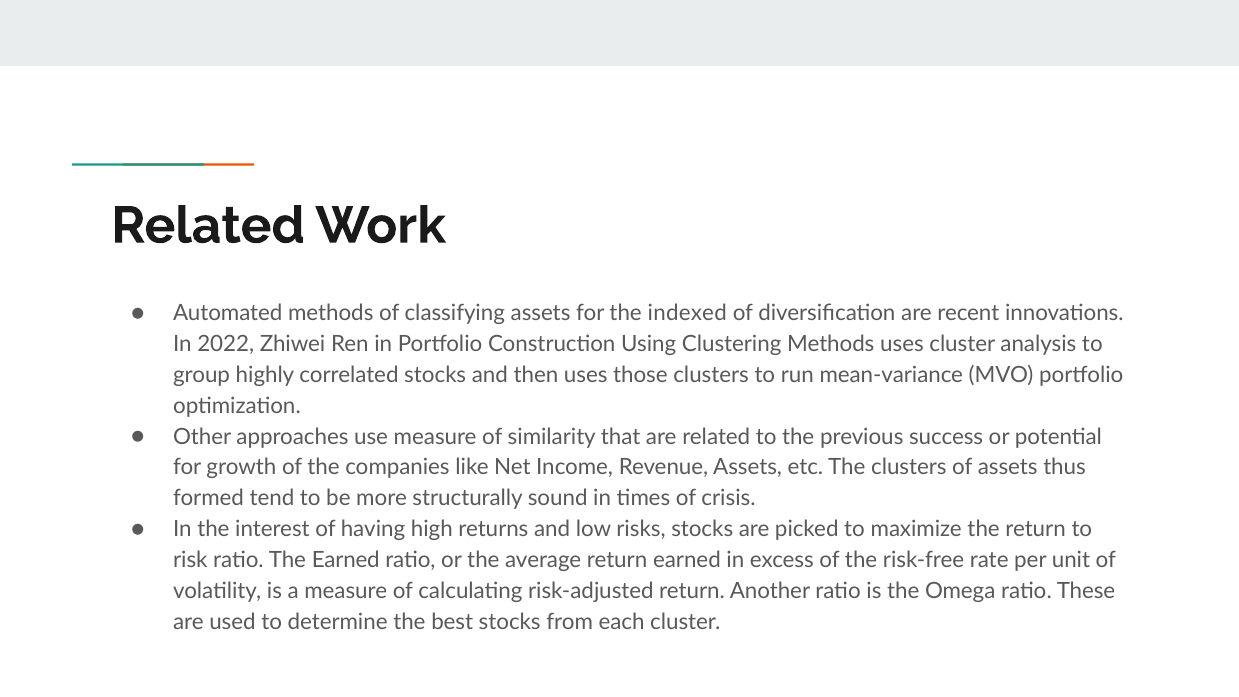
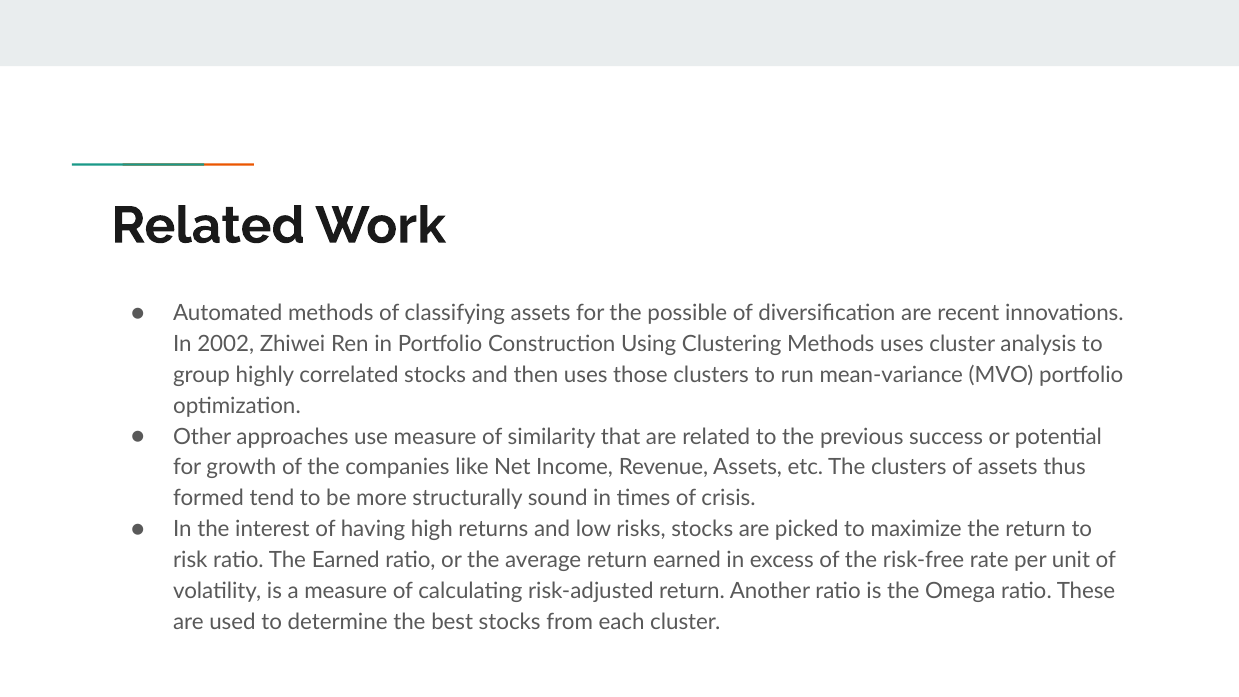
indexed: indexed -> possible
2022: 2022 -> 2002
